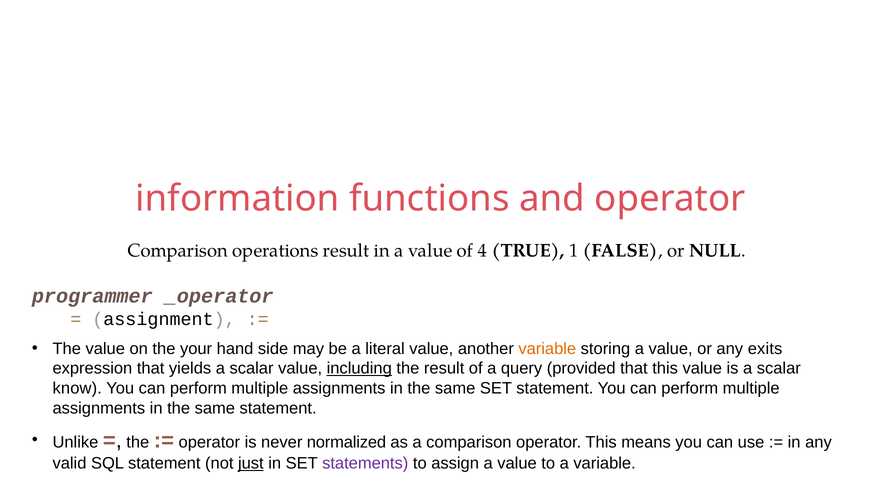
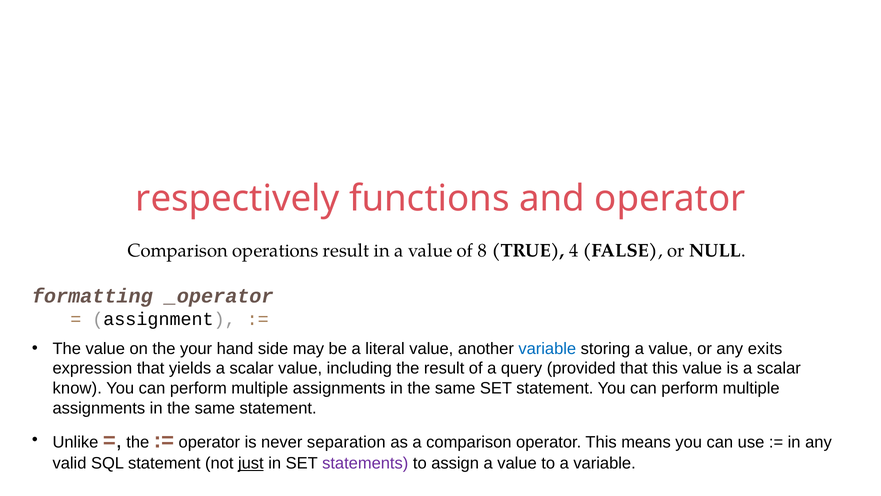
information: information -> respectively
4: 4 -> 8
1: 1 -> 4
programmer: programmer -> formatting
variable at (547, 348) colour: orange -> blue
including underline: present -> none
normalized: normalized -> separation
